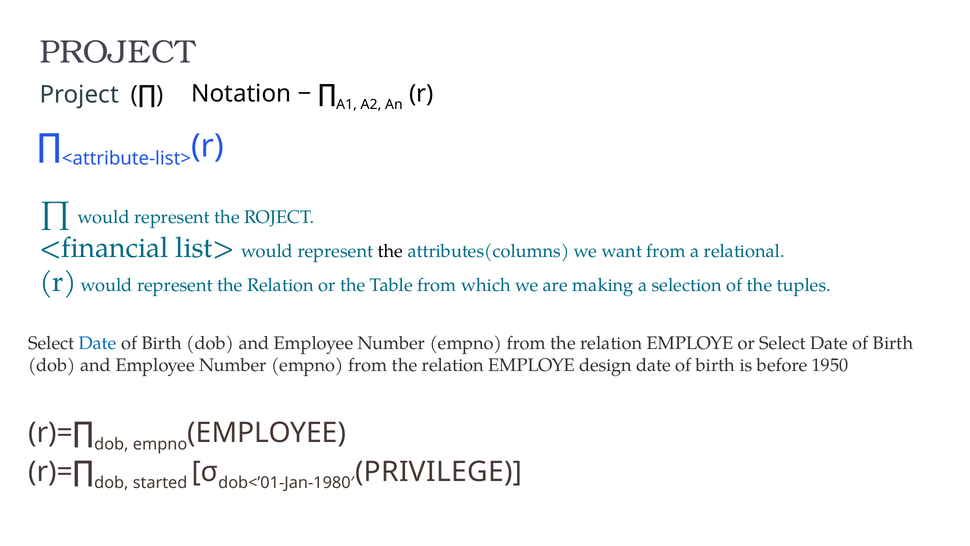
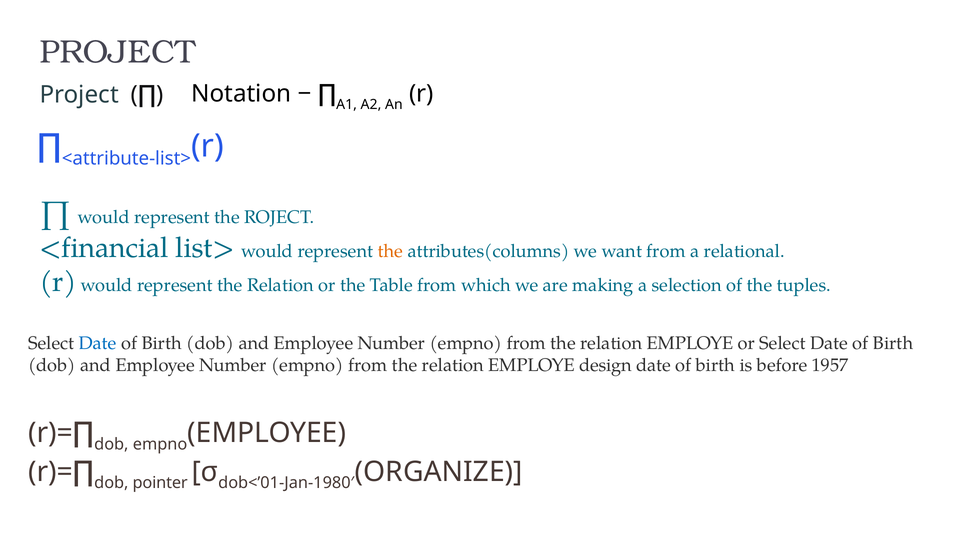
the at (390, 251) colour: black -> orange
1950: 1950 -> 1957
started: started -> pointer
PRIVILEGE: PRIVILEGE -> ORGANIZE
